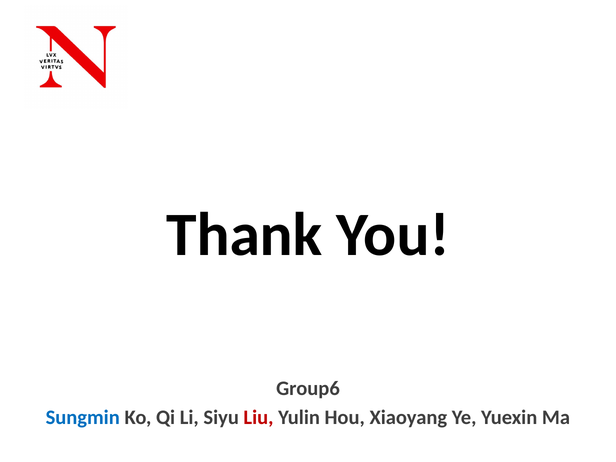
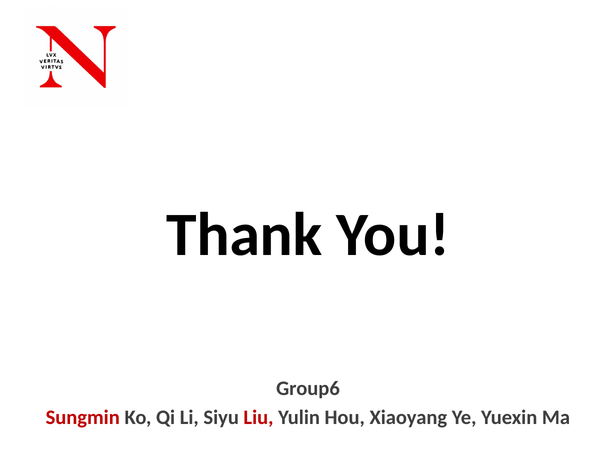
Sungmin colour: blue -> red
